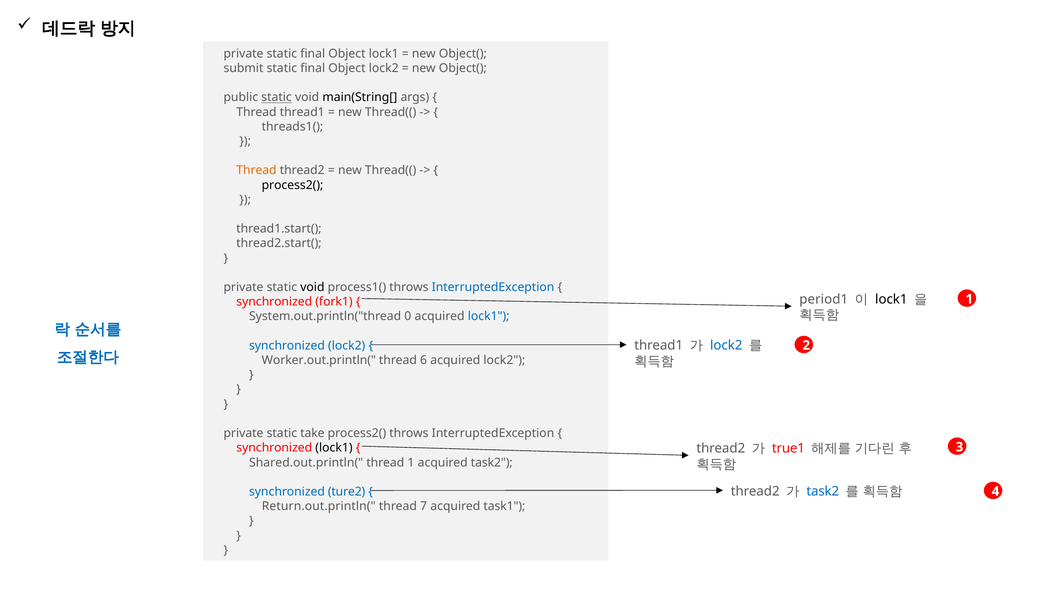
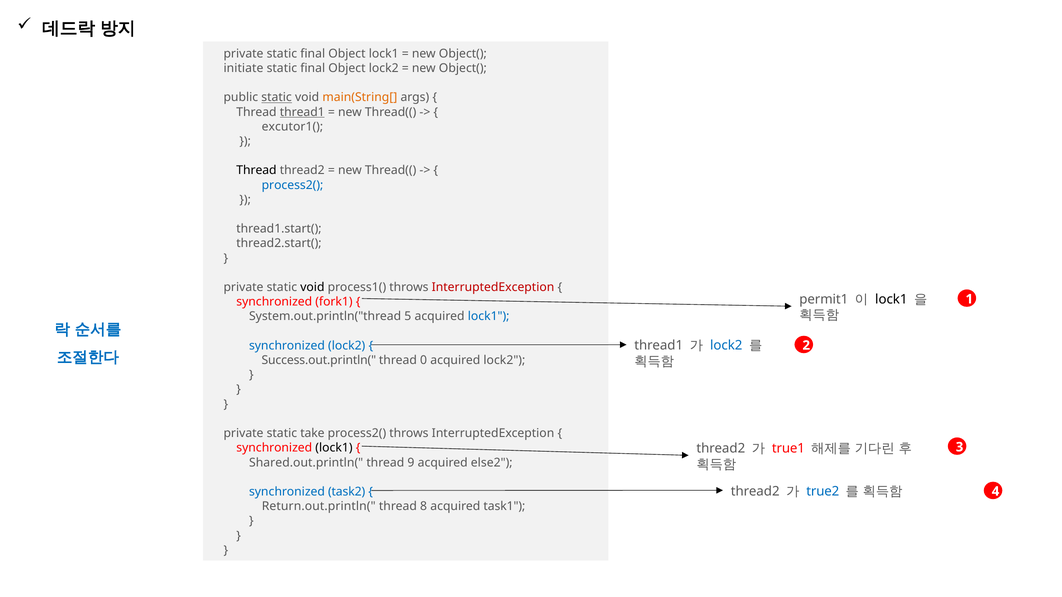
submit: submit -> initiate
main(String[ colour: black -> orange
thread1 at (302, 112) underline: none -> present
threads1(: threads1( -> excutor1(
Thread at (256, 171) colour: orange -> black
process2( at (292, 185) colour: black -> blue
InterruptedException at (493, 287) colour: blue -> red
period1: period1 -> permit1
0: 0 -> 5
Worker.out.println(: Worker.out.println( -> Success.out.println(
6: 6 -> 0
thread 1: 1 -> 9
acquired task2: task2 -> else2
task2 at (823, 492): task2 -> true2
ture2: ture2 -> task2
7: 7 -> 8
